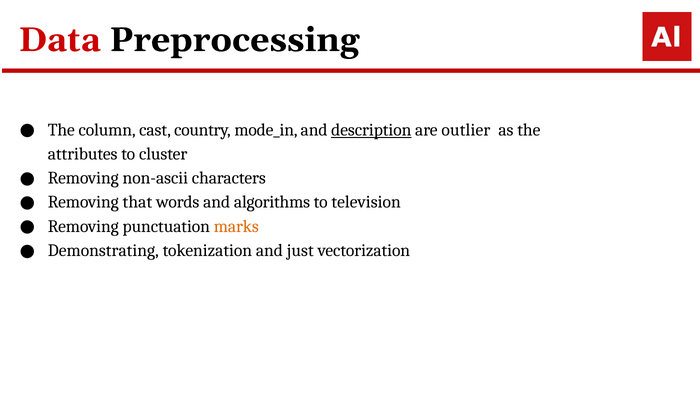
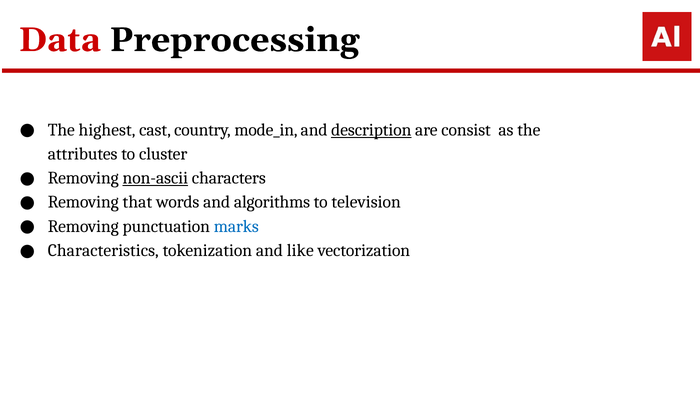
column: column -> highest
outlier: outlier -> consist
non-ascii underline: none -> present
marks colour: orange -> blue
Demonstrating: Demonstrating -> Characteristics
just: just -> like
